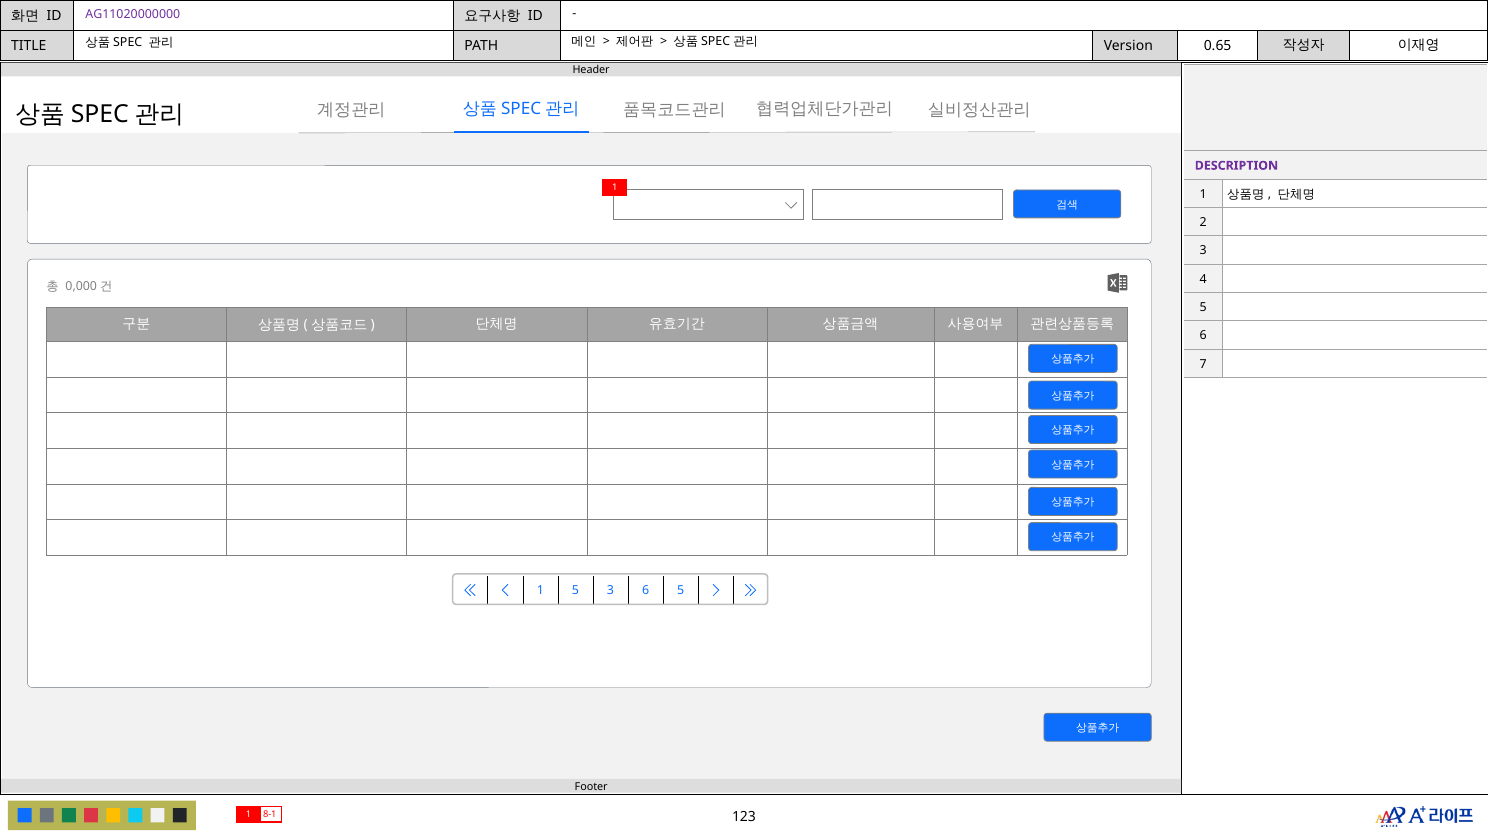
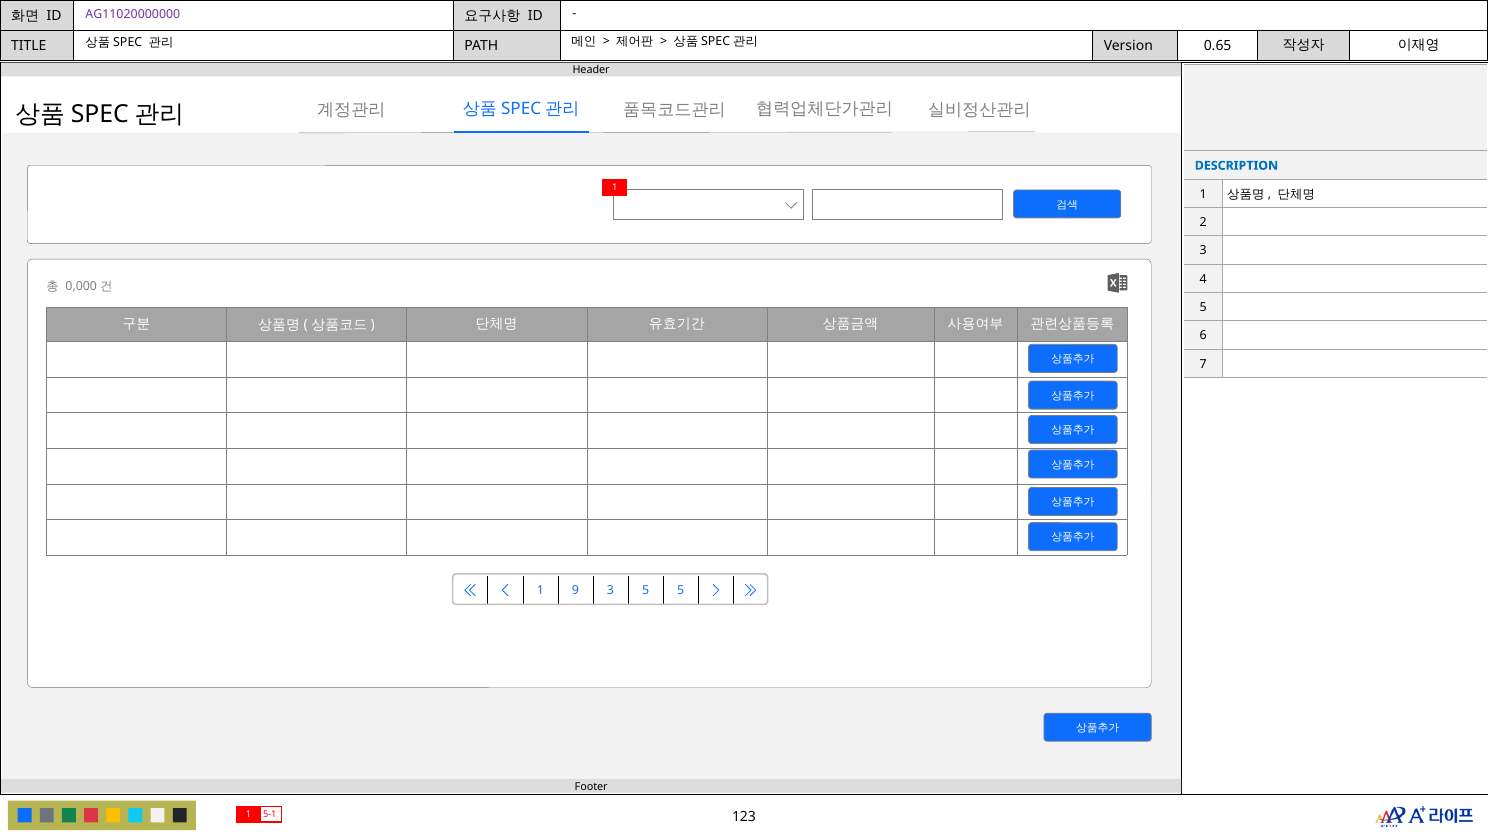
DESCRIPTION colour: purple -> blue
1 5: 5 -> 9
3 6: 6 -> 5
8-1: 8-1 -> 5-1
